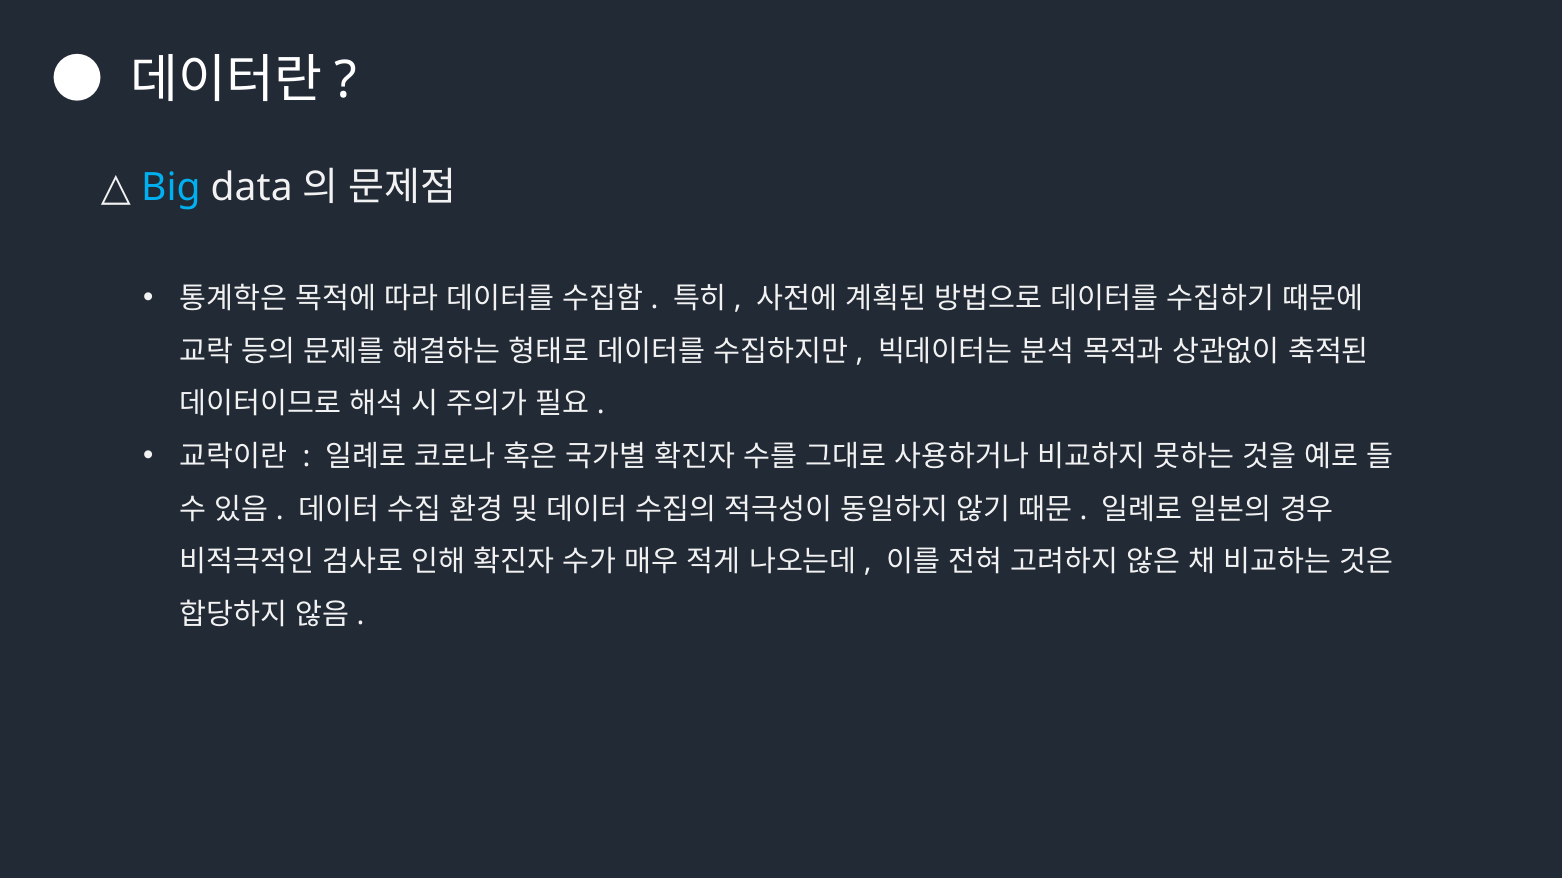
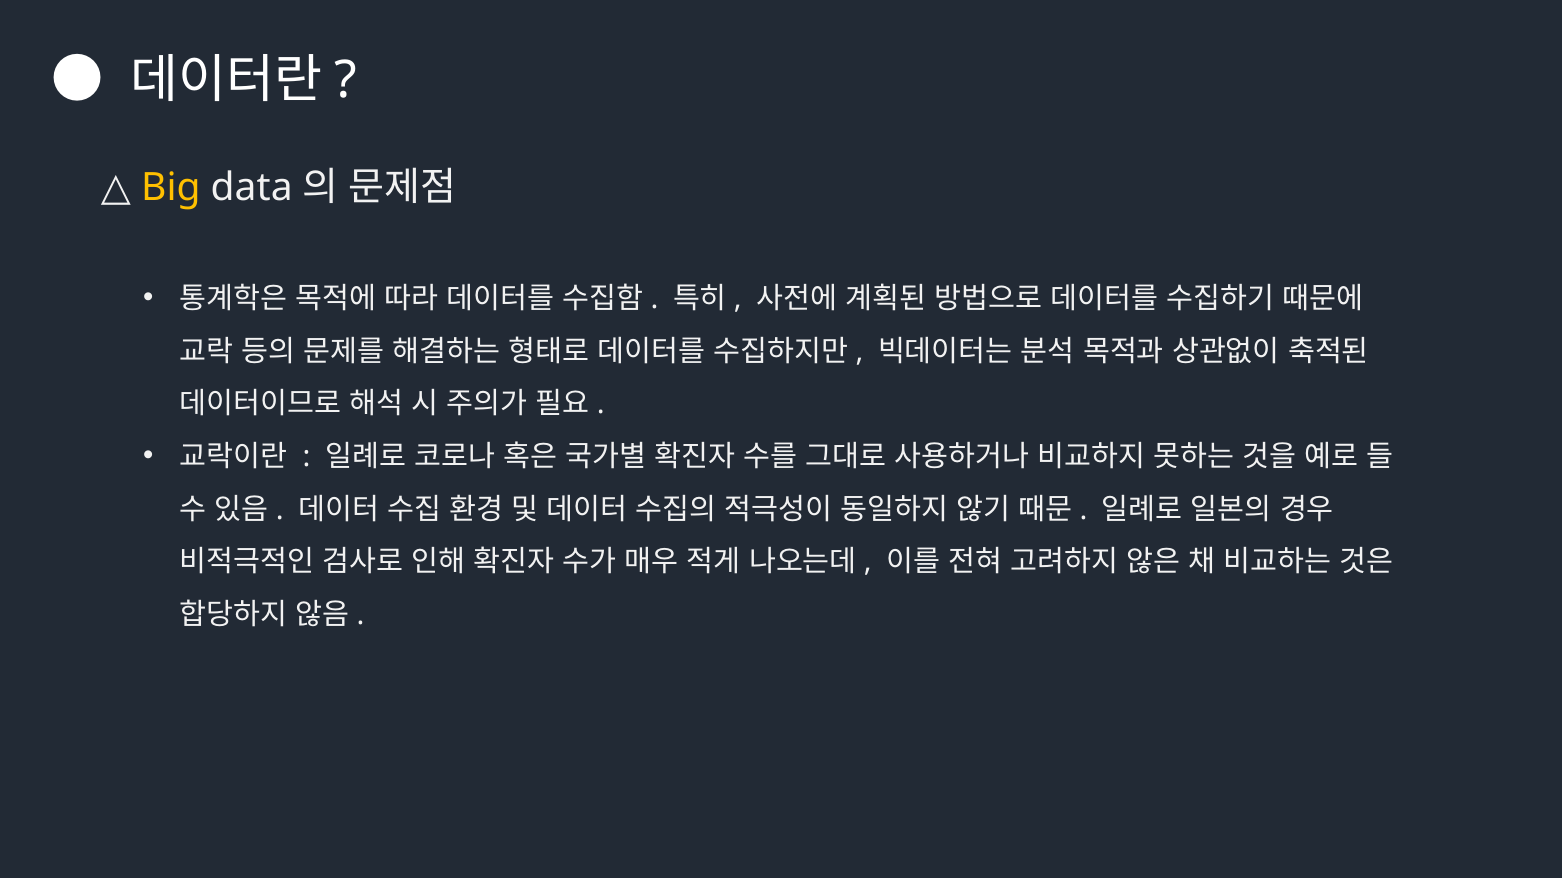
Big colour: light blue -> yellow
